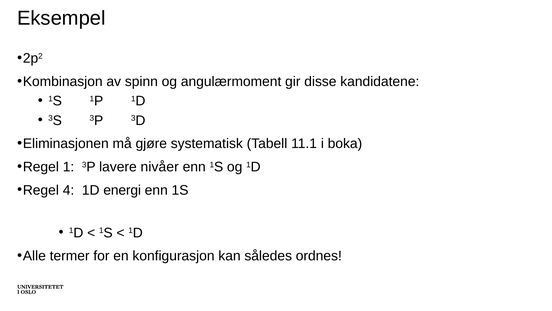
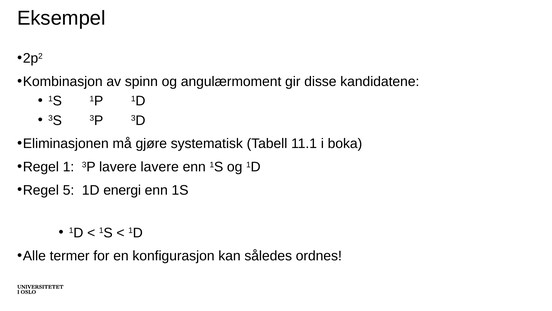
lavere nivåer: nivåer -> lavere
4: 4 -> 5
